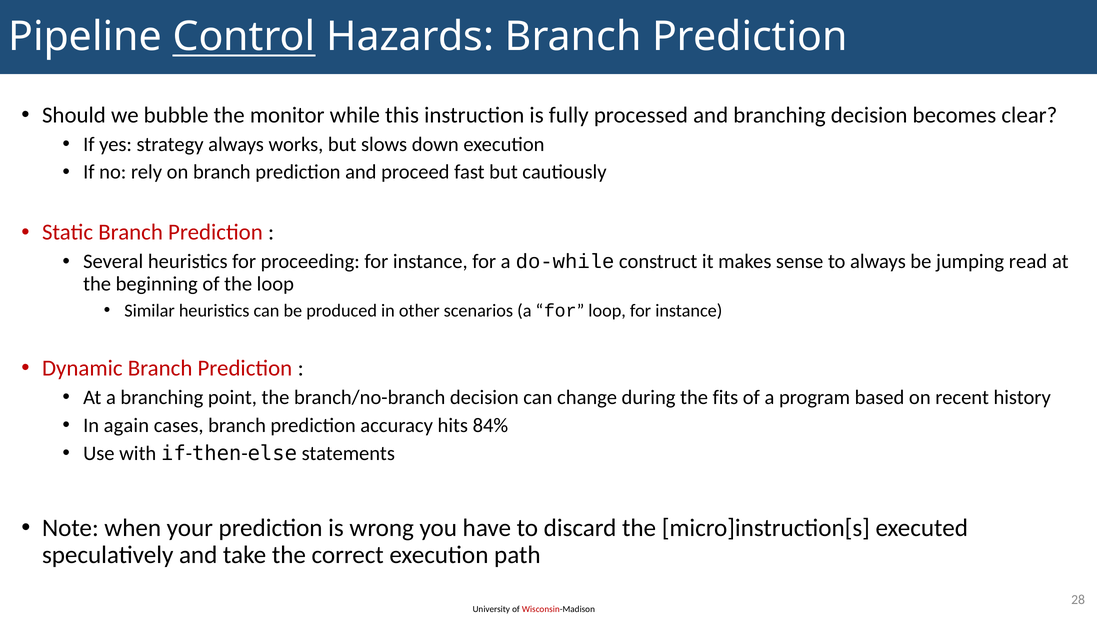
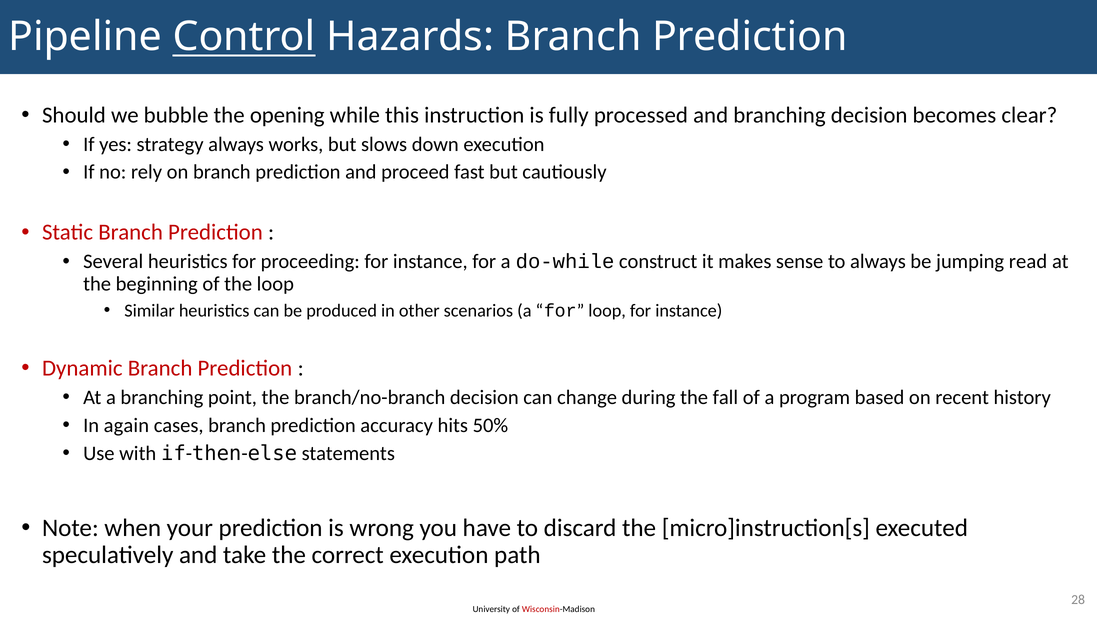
monitor: monitor -> opening
fits: fits -> fall
84%: 84% -> 50%
